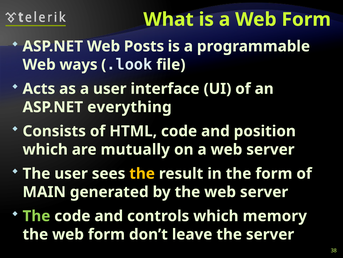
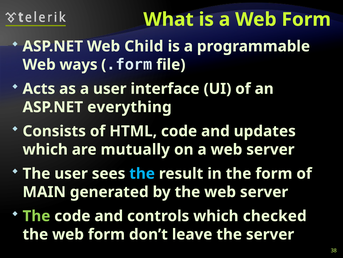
Posts: Posts -> Child
.look: .look -> .form
position: position -> updates
the at (142, 173) colour: yellow -> light blue
memory: memory -> checked
